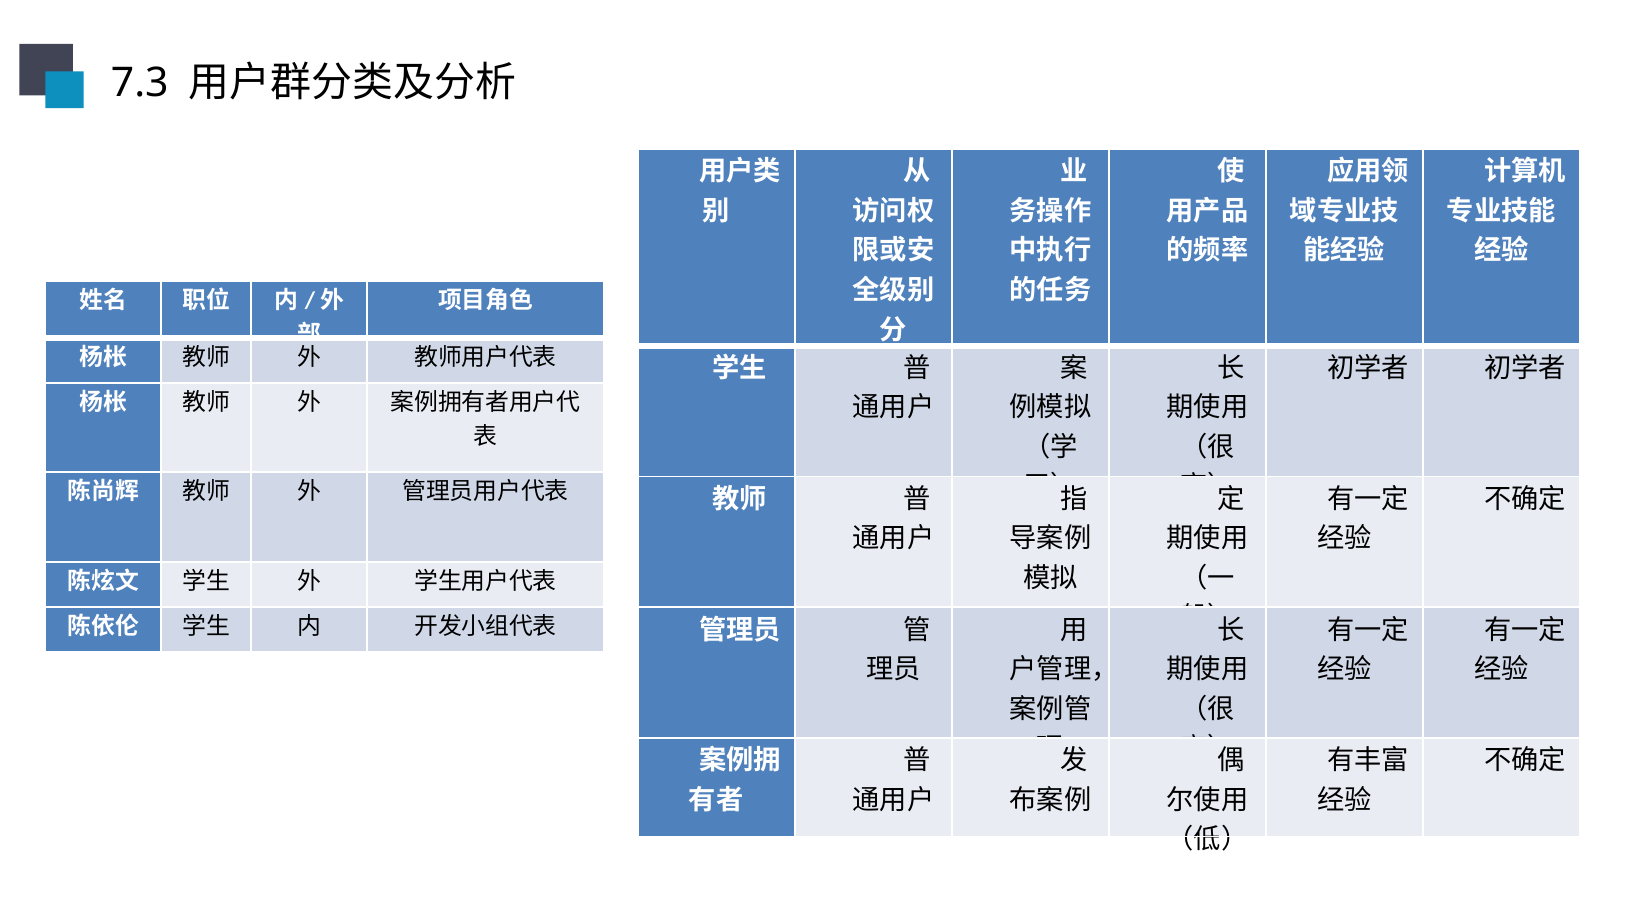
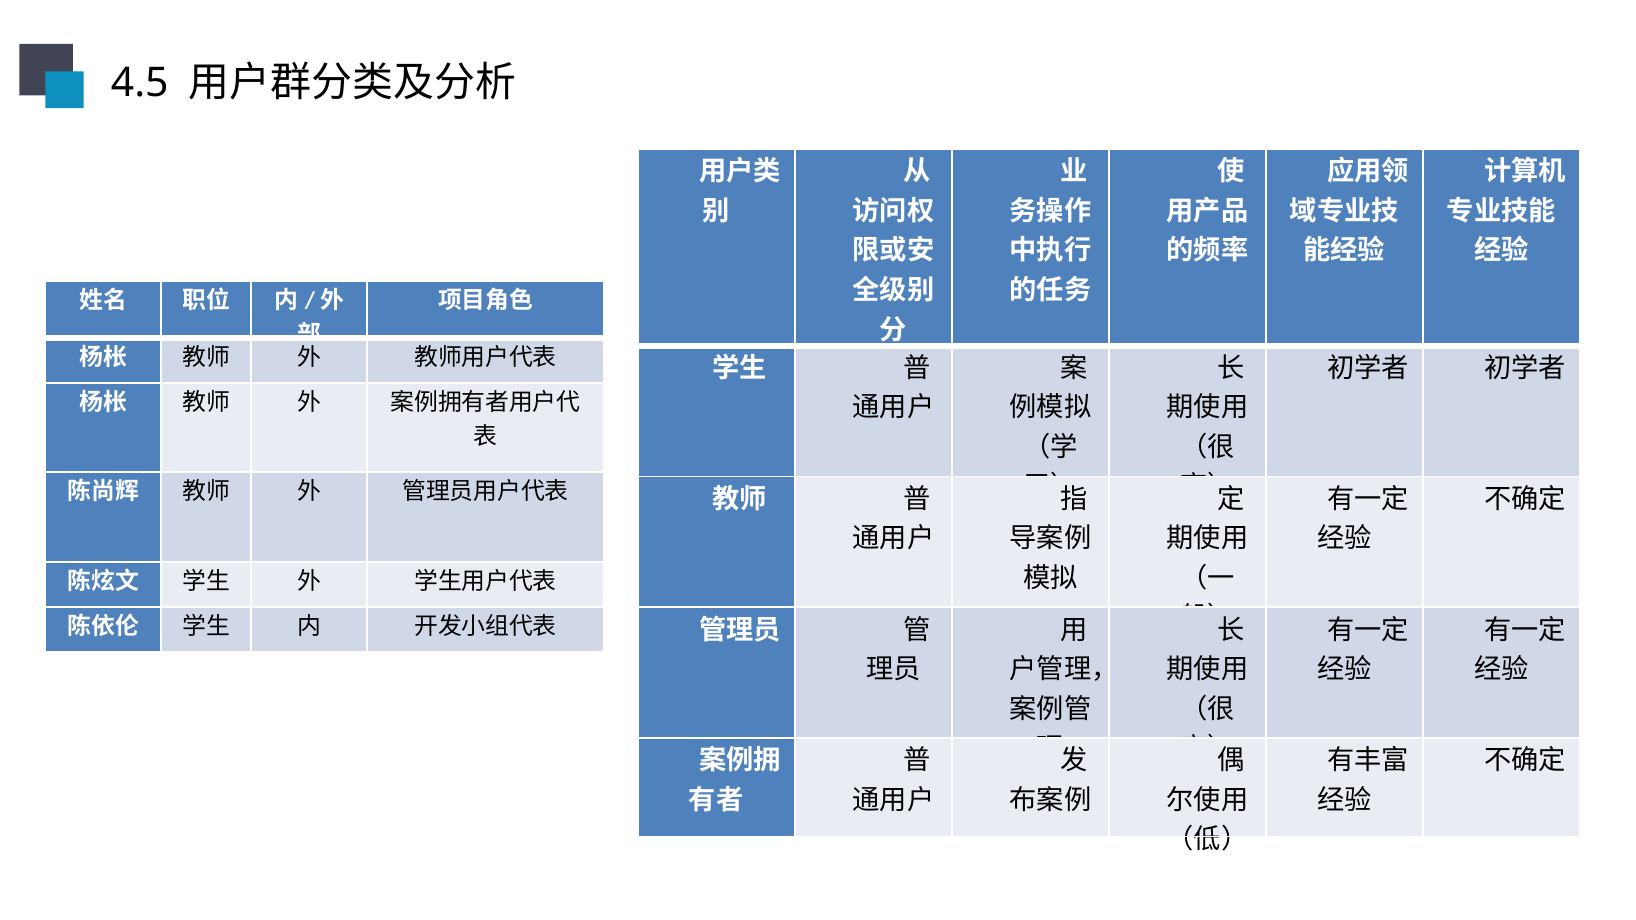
7.3: 7.3 -> 4.5
